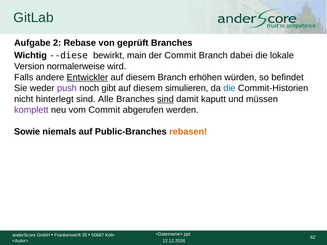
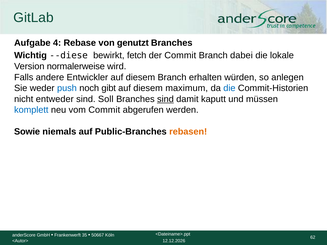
2: 2 -> 4
geprüft: geprüft -> genutzt
main: main -> fetch
Entwickler underline: present -> none
erhöhen: erhöhen -> erhalten
befindet: befindet -> anlegen
push colour: purple -> blue
simulieren: simulieren -> maximum
hinterlegt: hinterlegt -> entweder
Alle: Alle -> Soll
komplett colour: purple -> blue
